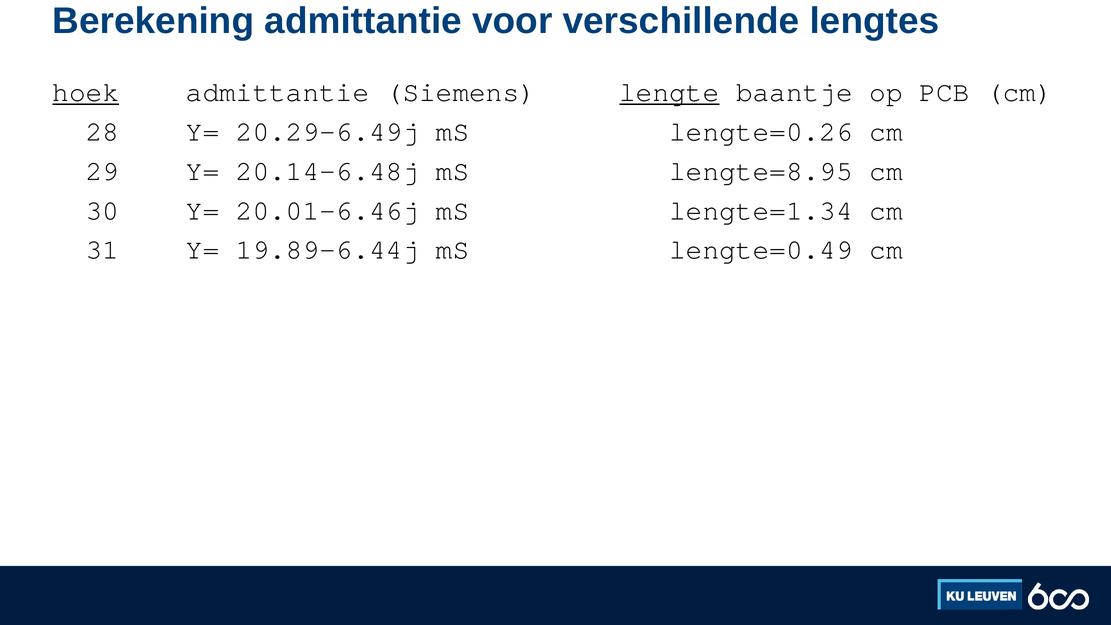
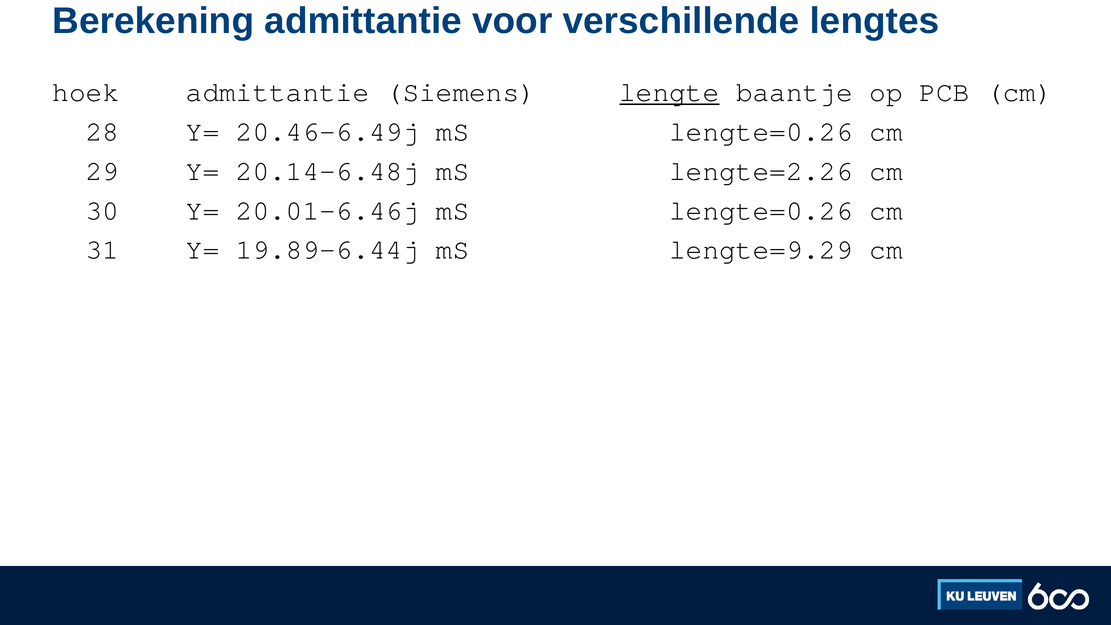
hoek underline: present -> none
20.29-6.49j: 20.29-6.49j -> 20.46-6.49j
lengte=8.95: lengte=8.95 -> lengte=2.26
20.01-6.46j mS lengte=1.34: lengte=1.34 -> lengte=0.26
lengte=0.49: lengte=0.49 -> lengte=9.29
